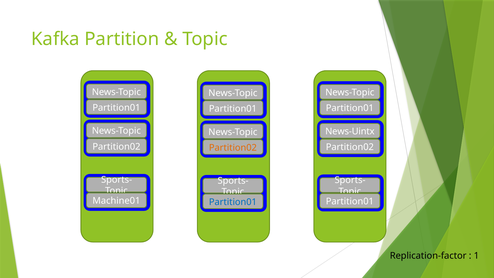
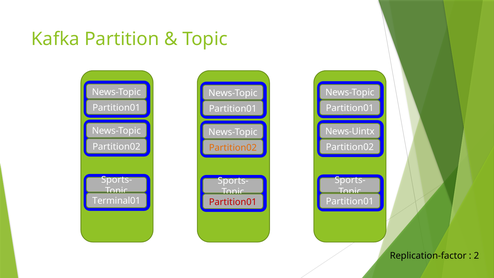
Machine01: Machine01 -> Terminal01
Partition01 at (233, 202) colour: blue -> red
1: 1 -> 2
